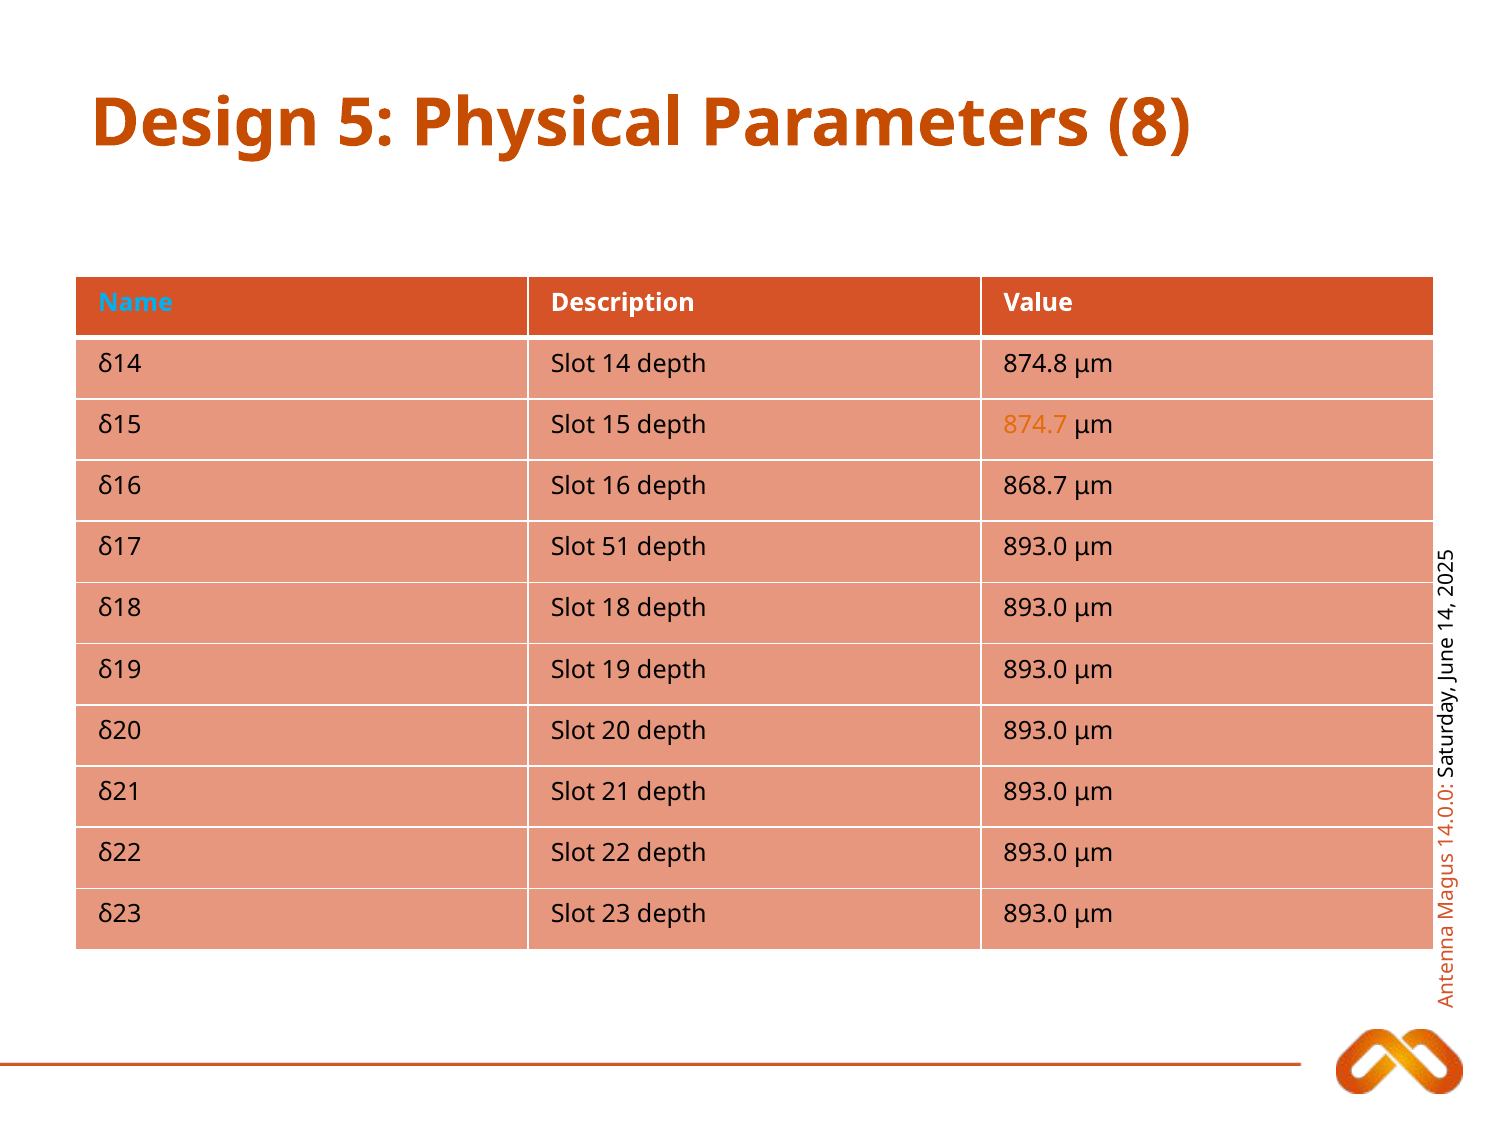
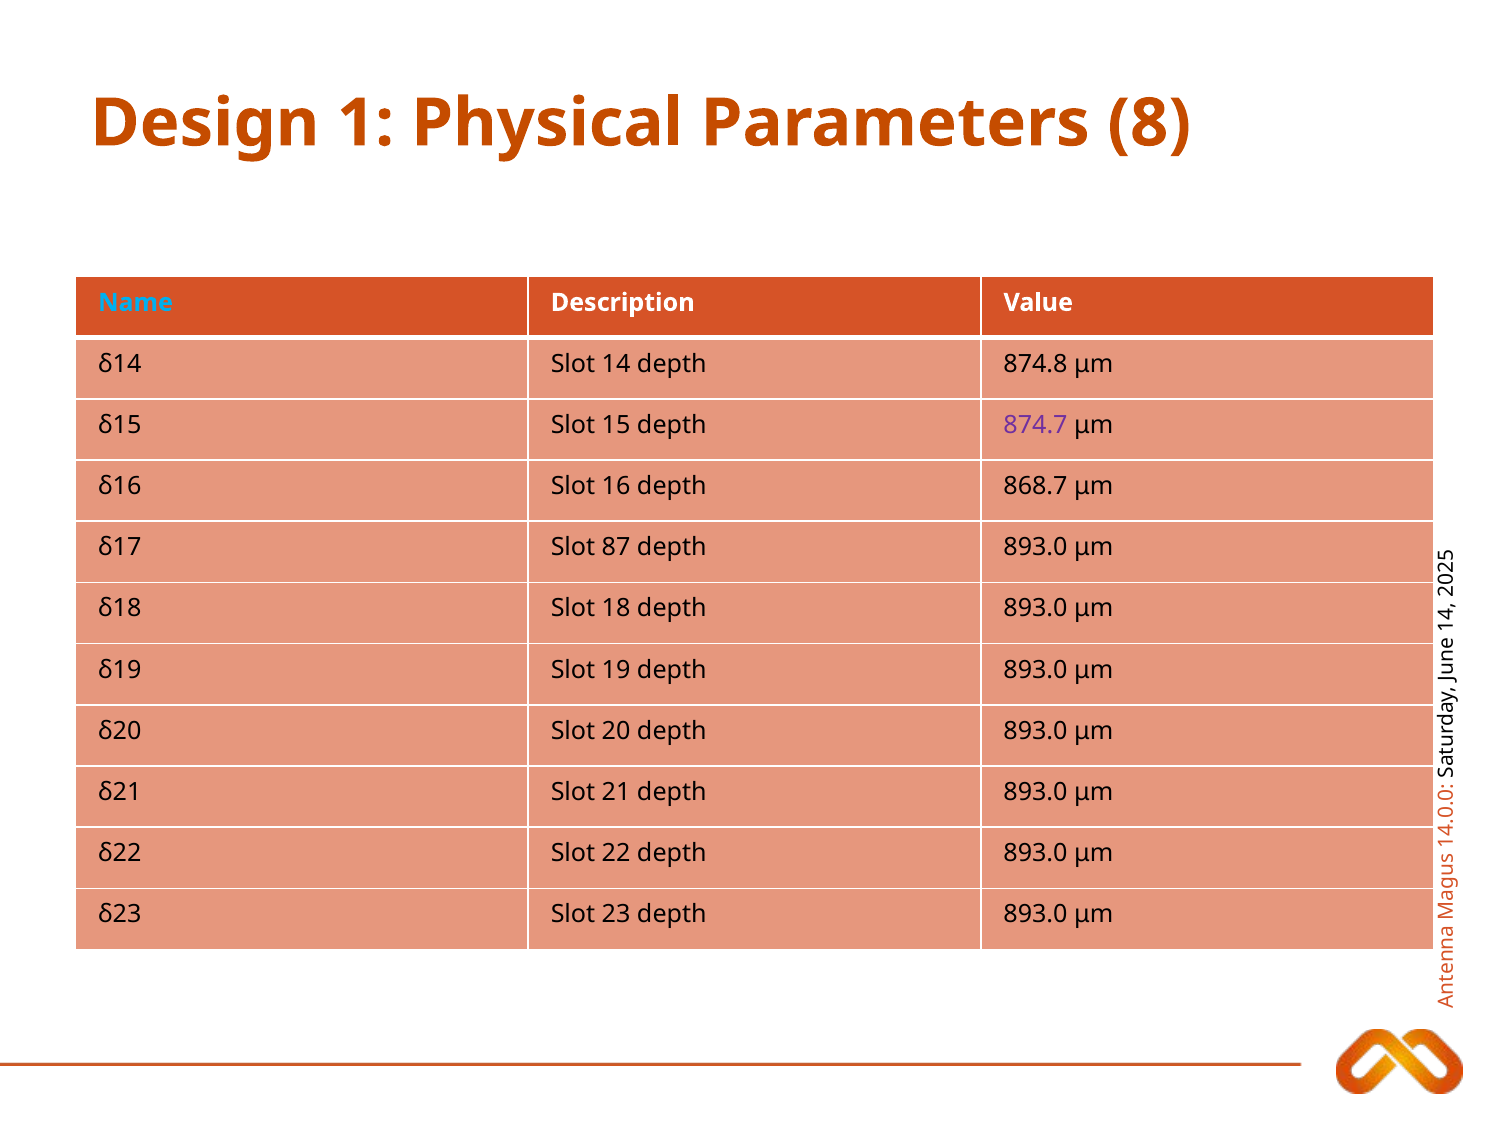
Design 5: 5 -> 1
874.7 colour: orange -> purple
51: 51 -> 87
